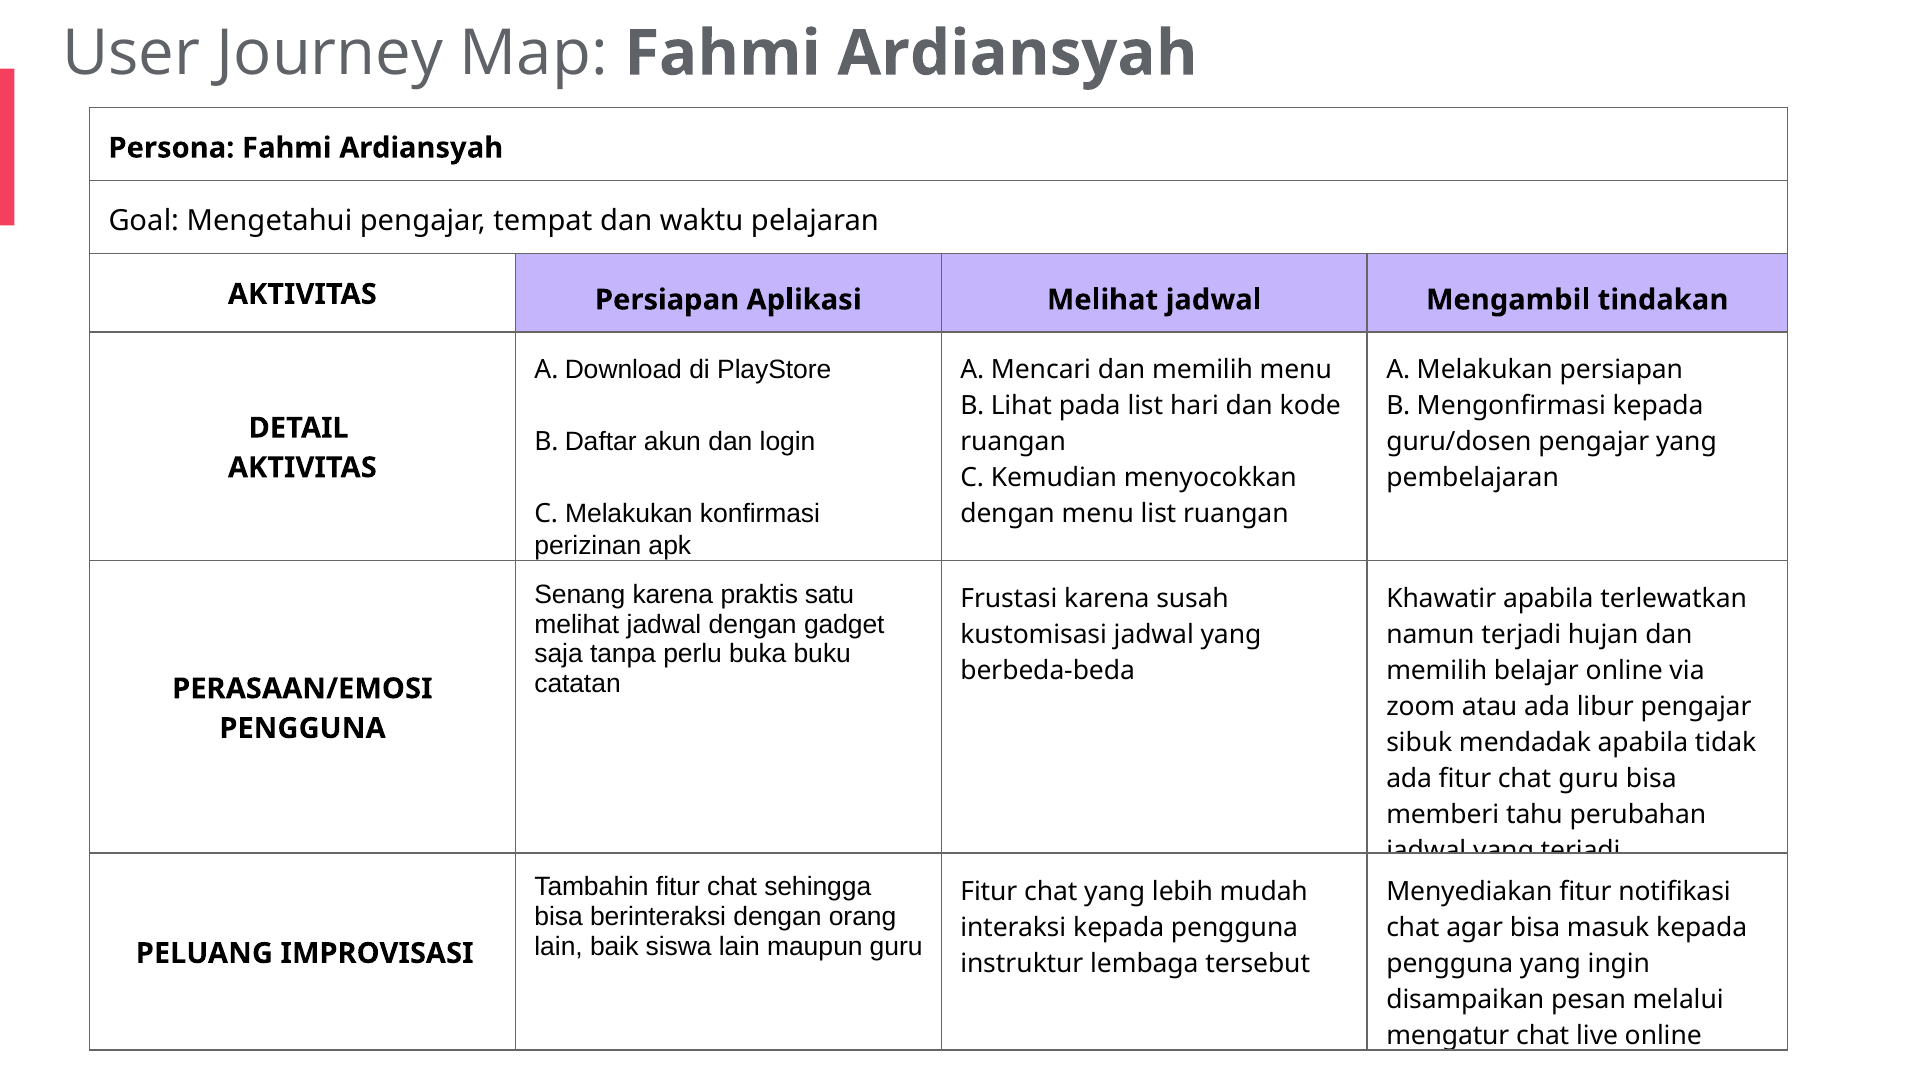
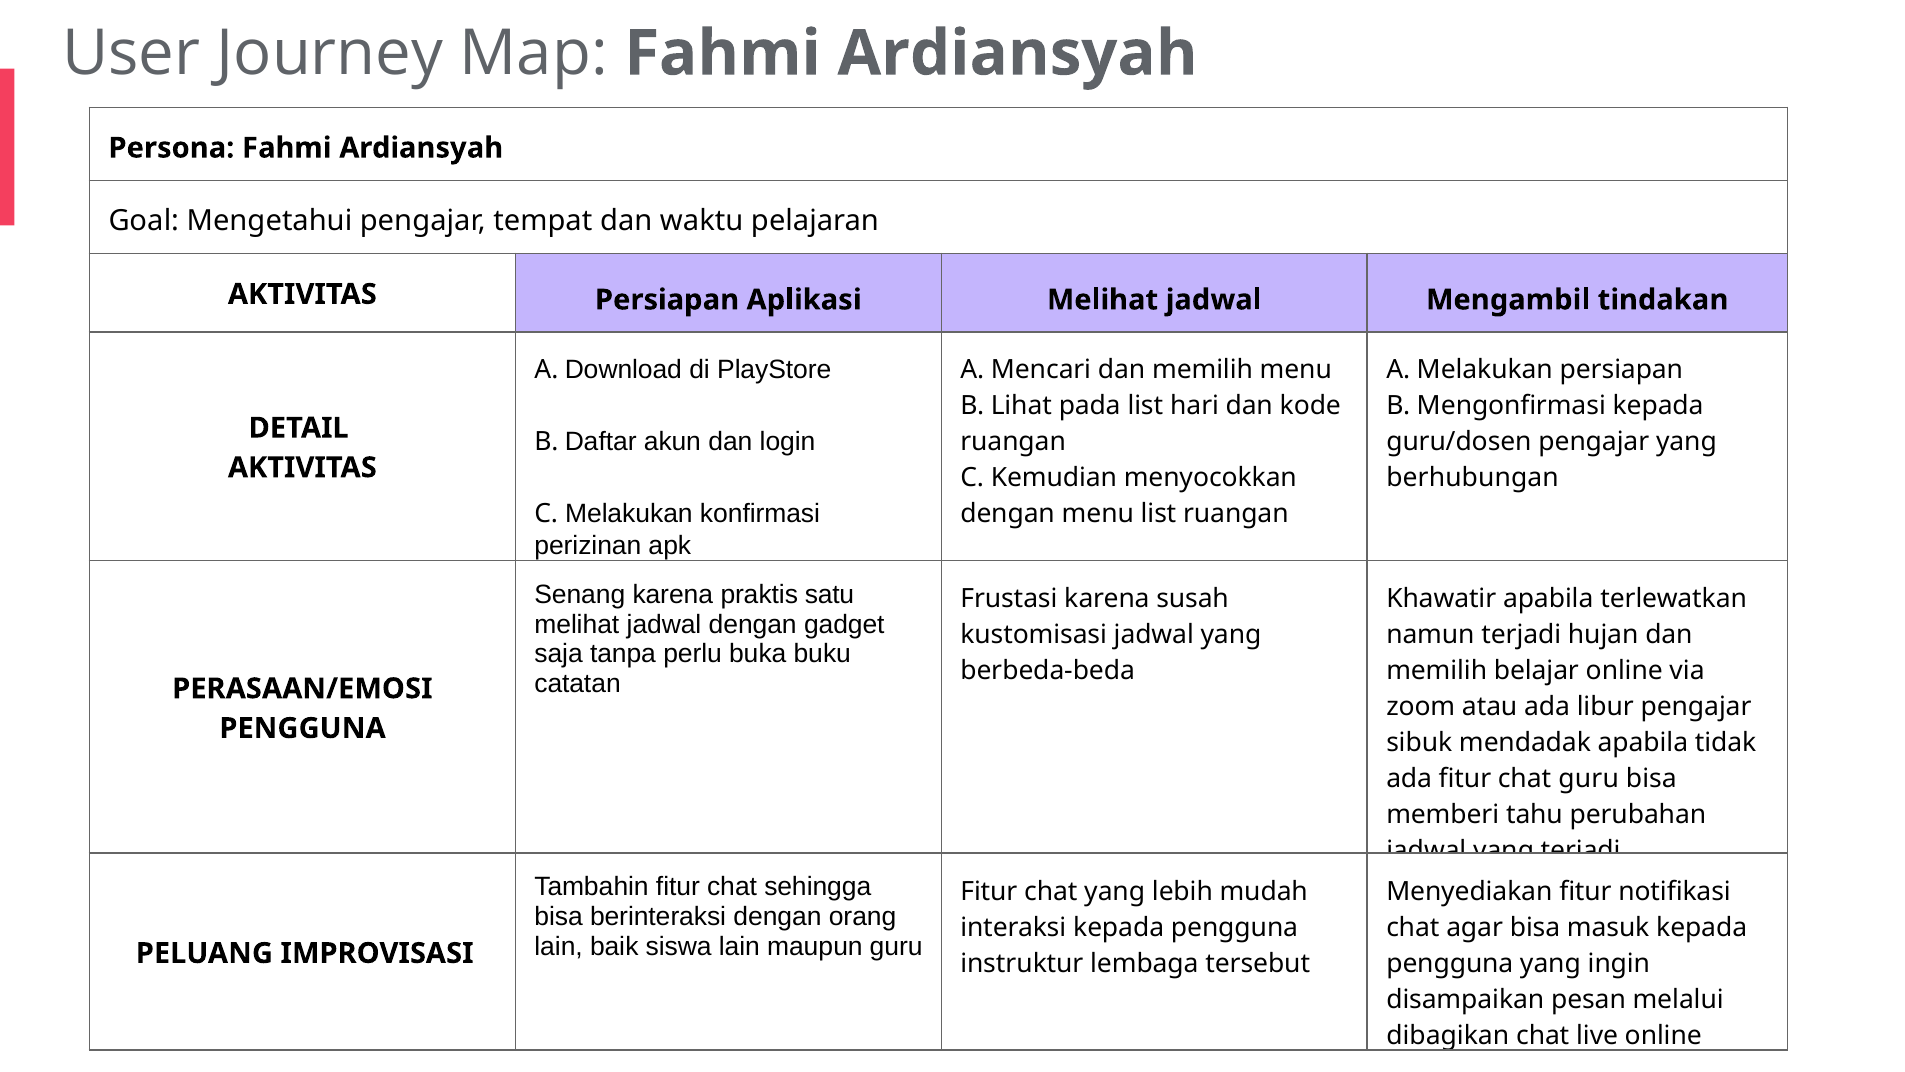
pembelajaran: pembelajaran -> berhubungan
mengatur: mengatur -> dibagikan
